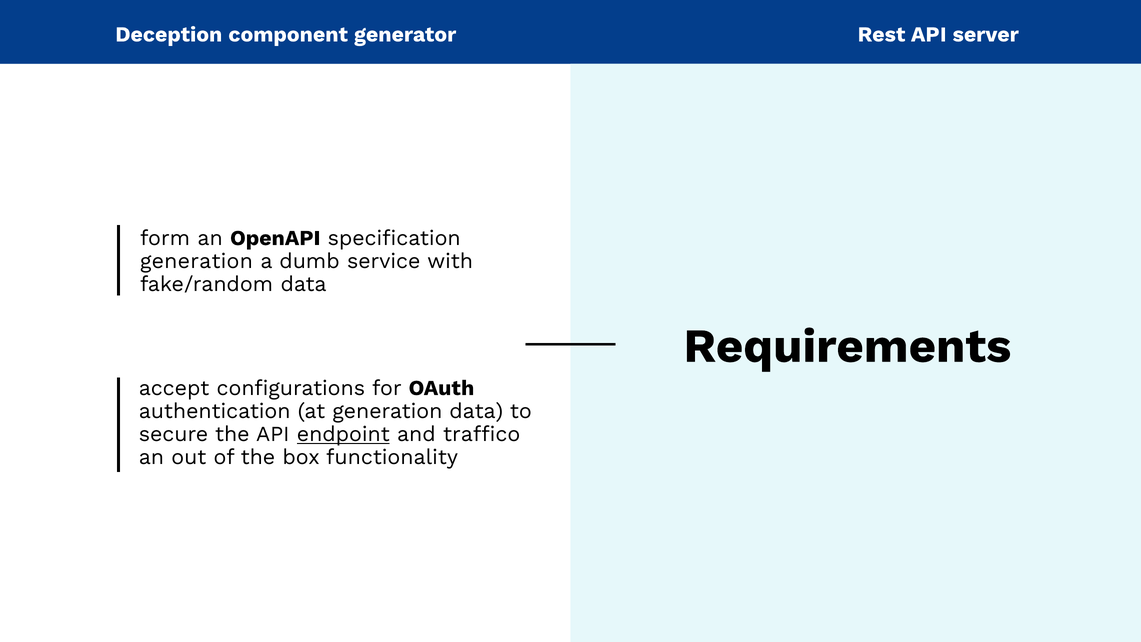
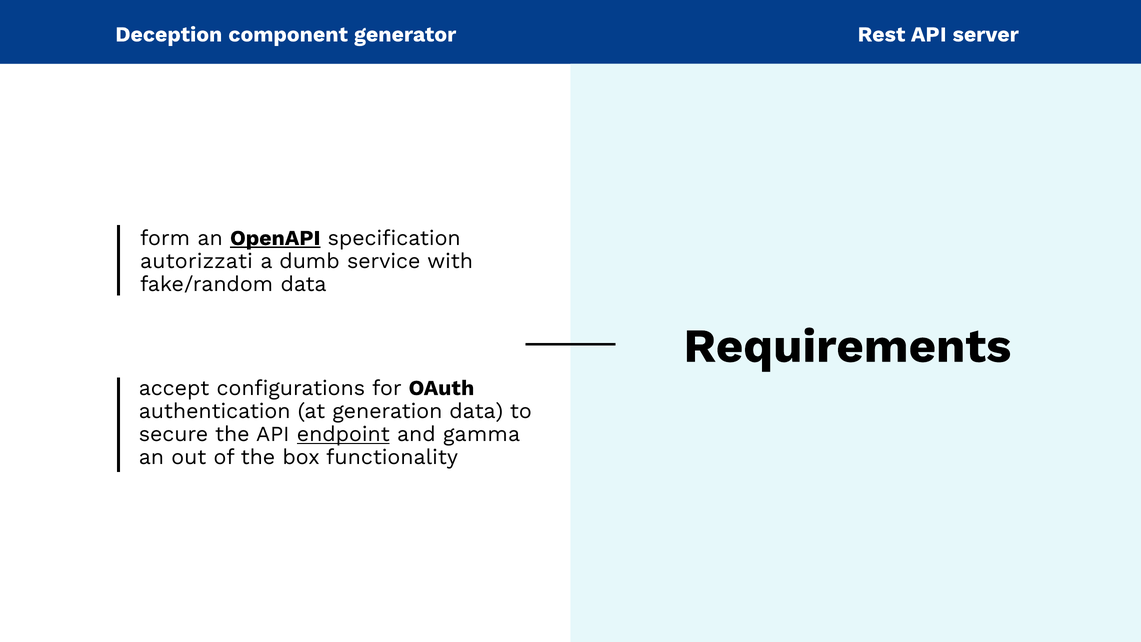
OpenAPI underline: none -> present
generation at (196, 261): generation -> autorizzati
traffico: traffico -> gamma
